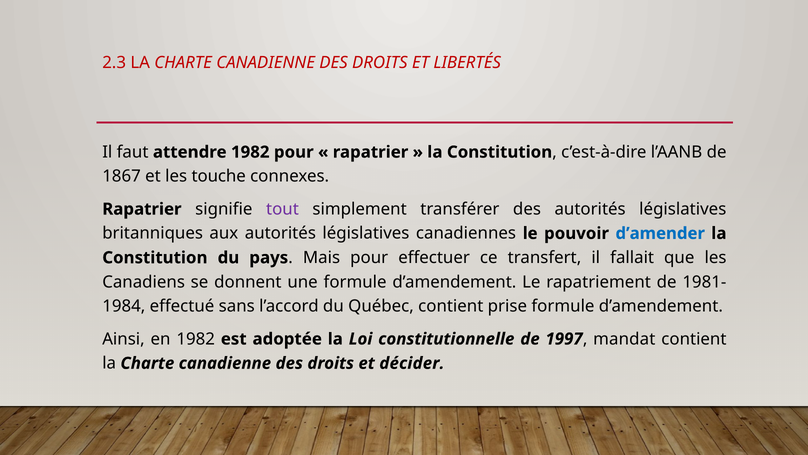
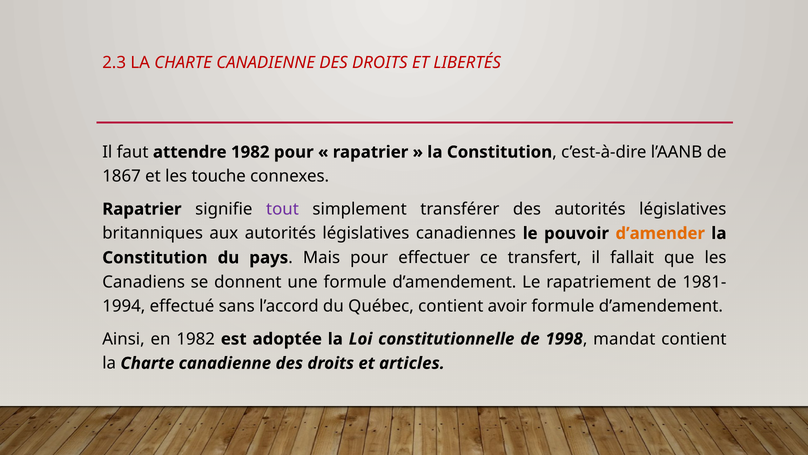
d’amender colour: blue -> orange
1984: 1984 -> 1994
prise: prise -> avoir
1997: 1997 -> 1998
décider: décider -> articles
